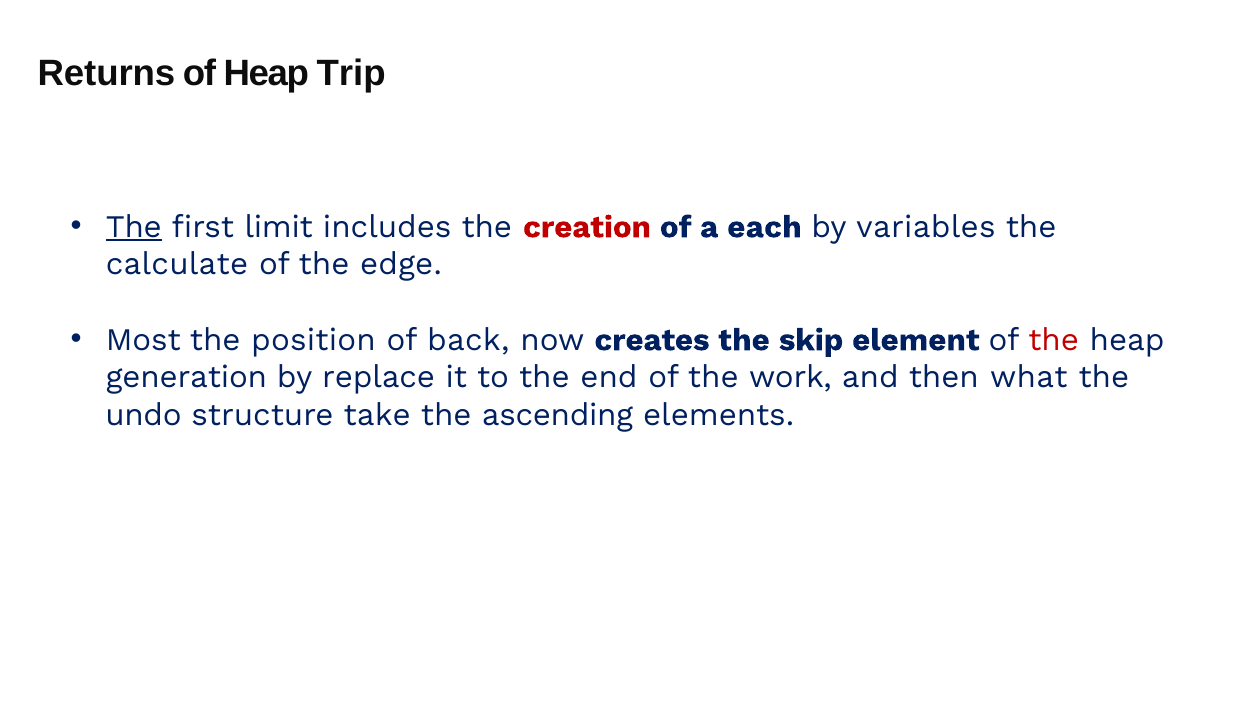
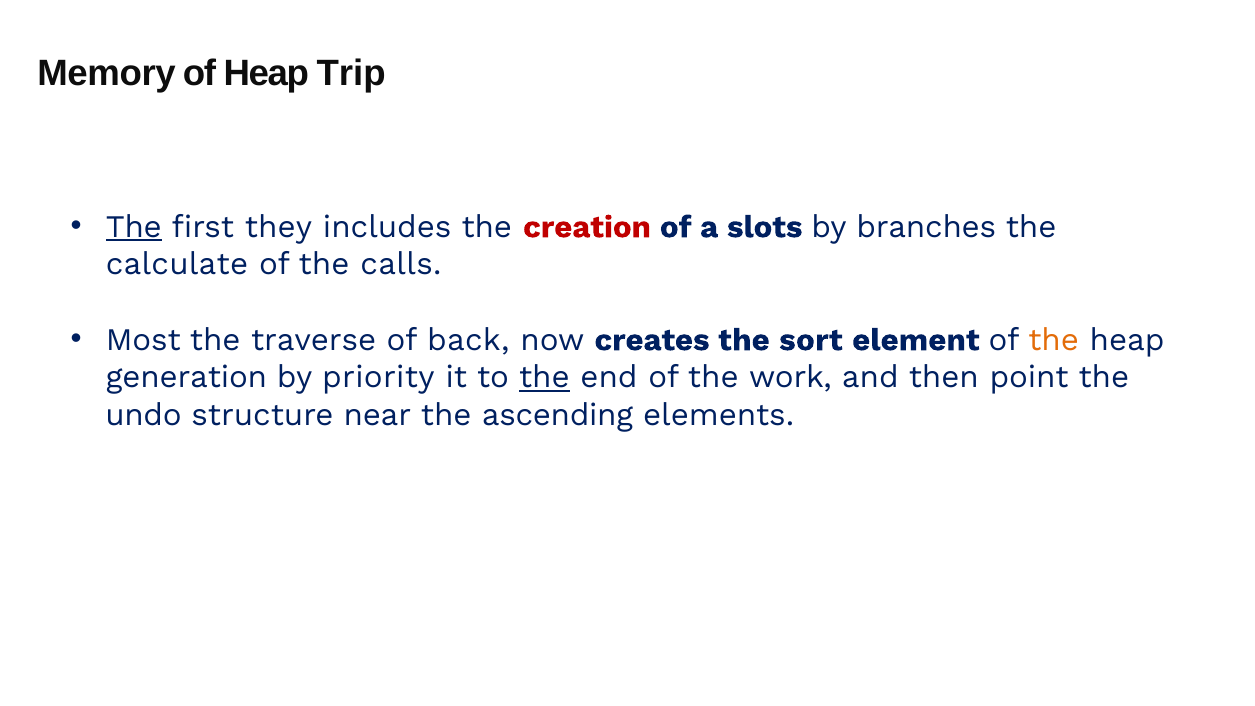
Returns: Returns -> Memory
limit: limit -> they
each: each -> slots
variables: variables -> branches
edge: edge -> calls
position: position -> traverse
skip: skip -> sort
the at (1054, 340) colour: red -> orange
replace: replace -> priority
the at (544, 378) underline: none -> present
what: what -> point
take: take -> near
